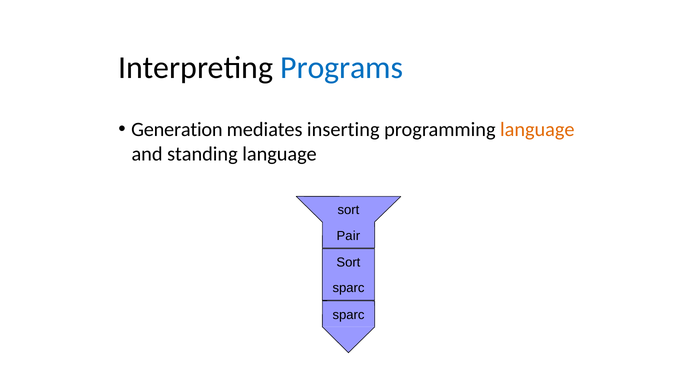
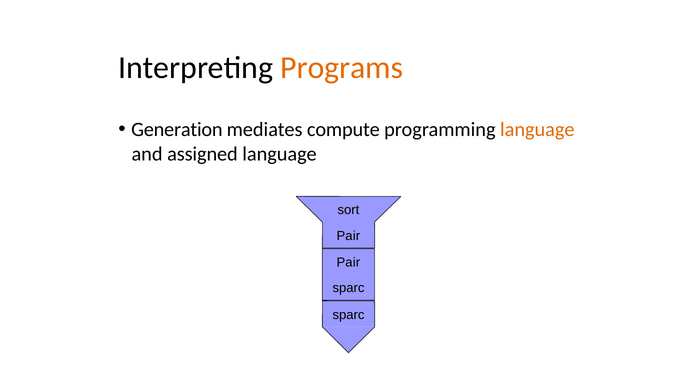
Programs colour: blue -> orange
inserting: inserting -> compute
standing: standing -> assigned
Sort at (348, 262): Sort -> Pair
